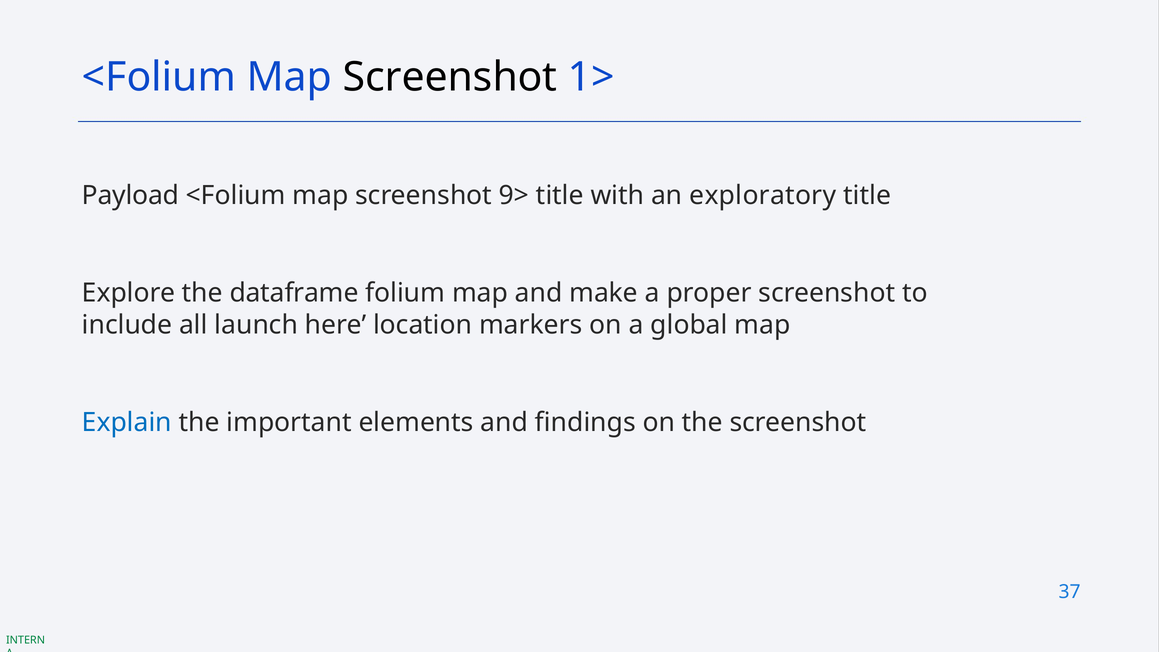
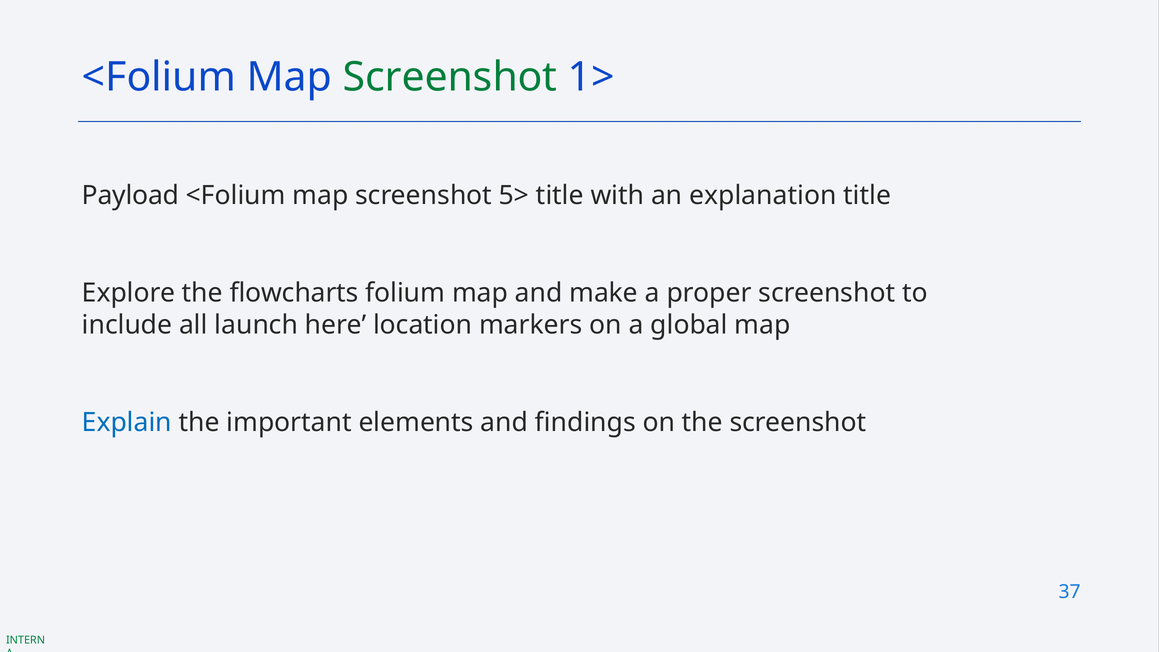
Screenshot at (450, 77) colour: black -> green
9>: 9> -> 5>
exploratory: exploratory -> explanation
dataframe: dataframe -> flowcharts
